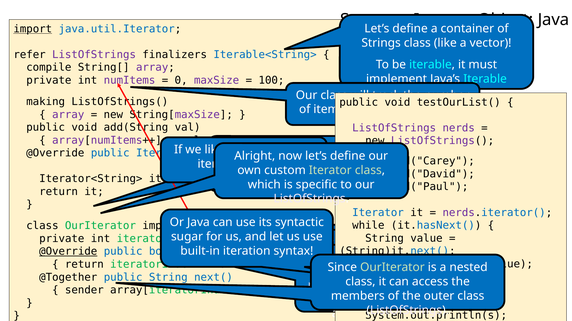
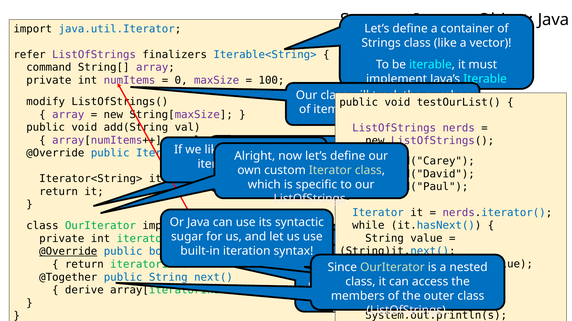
import underline: present -> none
compile: compile -> command
making: making -> modify
sender: sender -> derive
